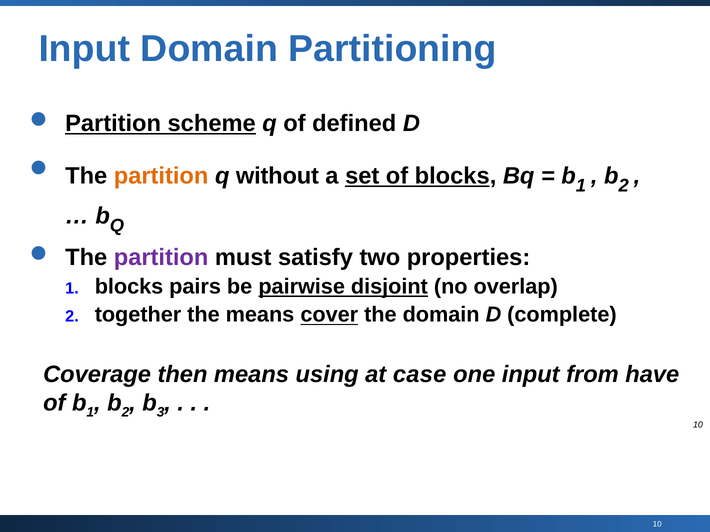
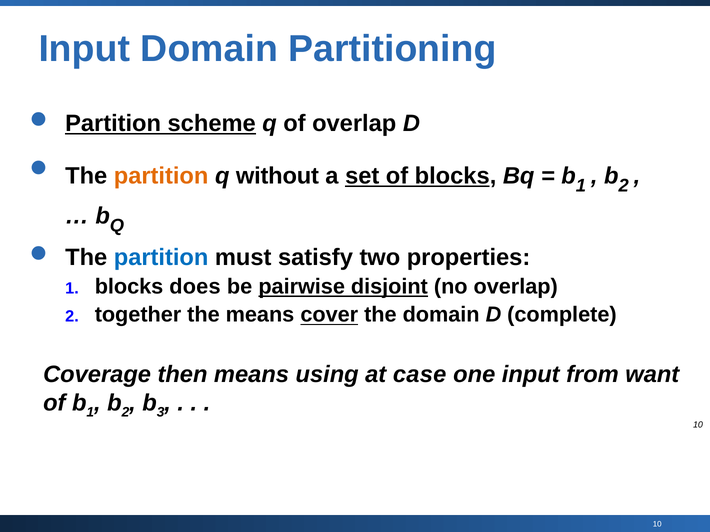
of defined: defined -> overlap
partition at (161, 258) colour: purple -> blue
pairs: pairs -> does
have: have -> want
